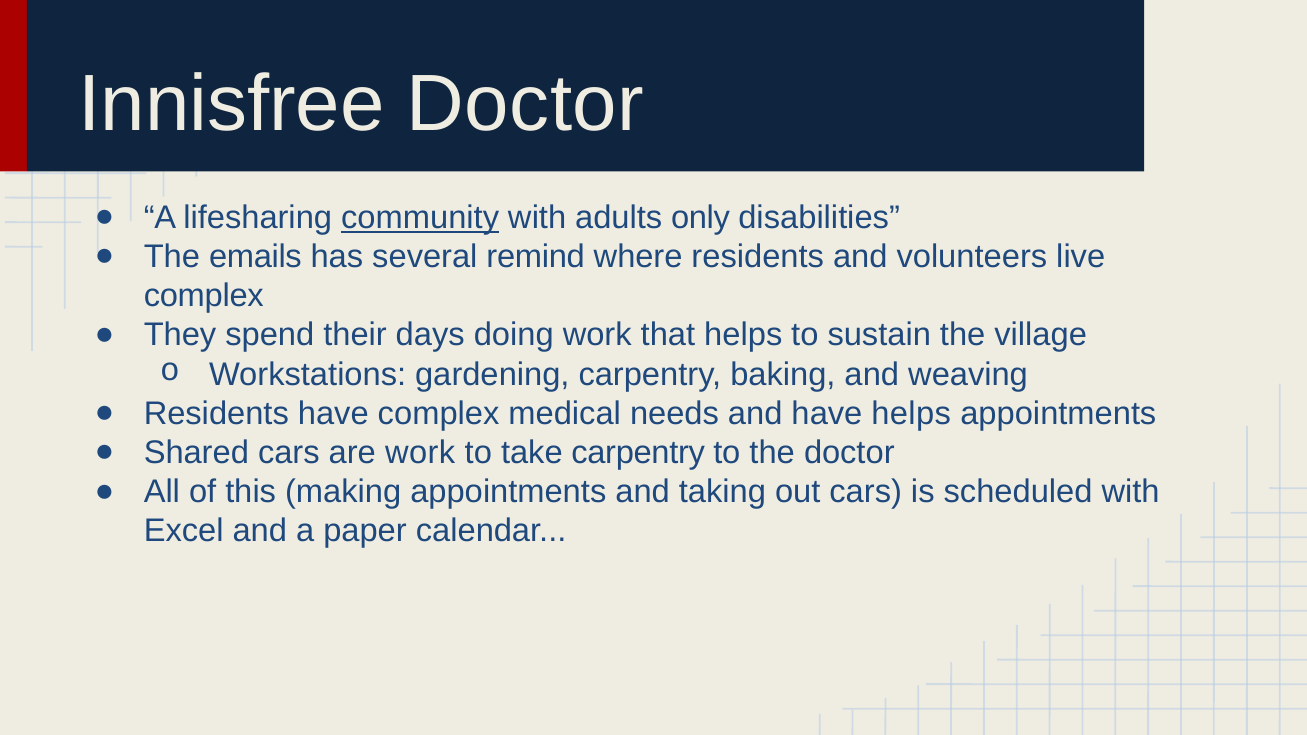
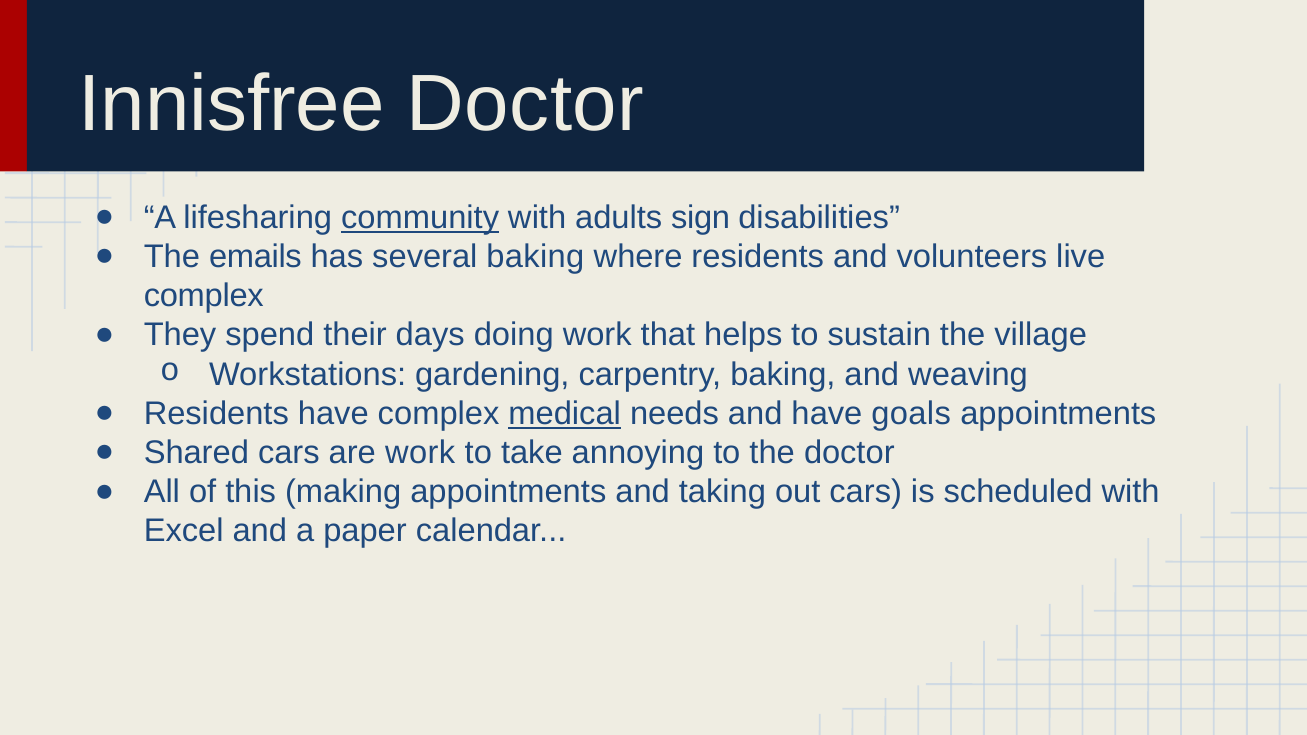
only: only -> sign
several remind: remind -> baking
medical underline: none -> present
have helps: helps -> goals
take carpentry: carpentry -> annoying
